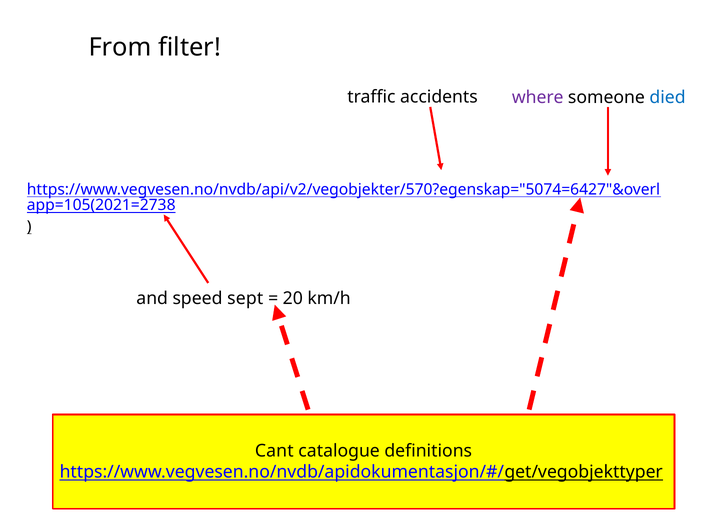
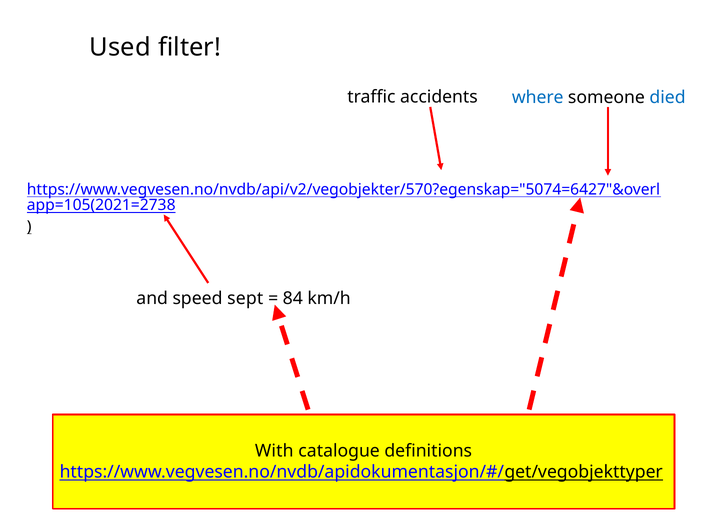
From: From -> Used
where colour: purple -> blue
20: 20 -> 84
Cant: Cant -> With
